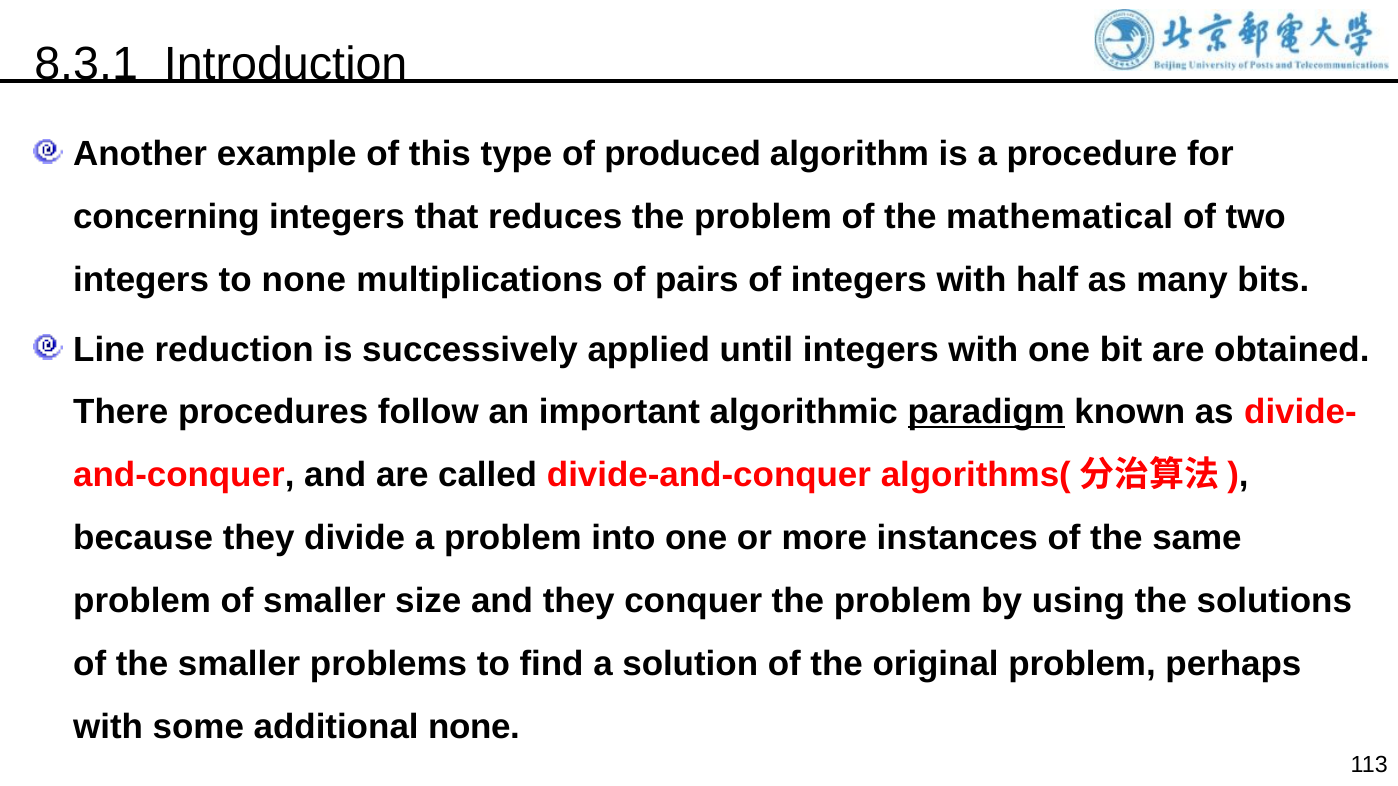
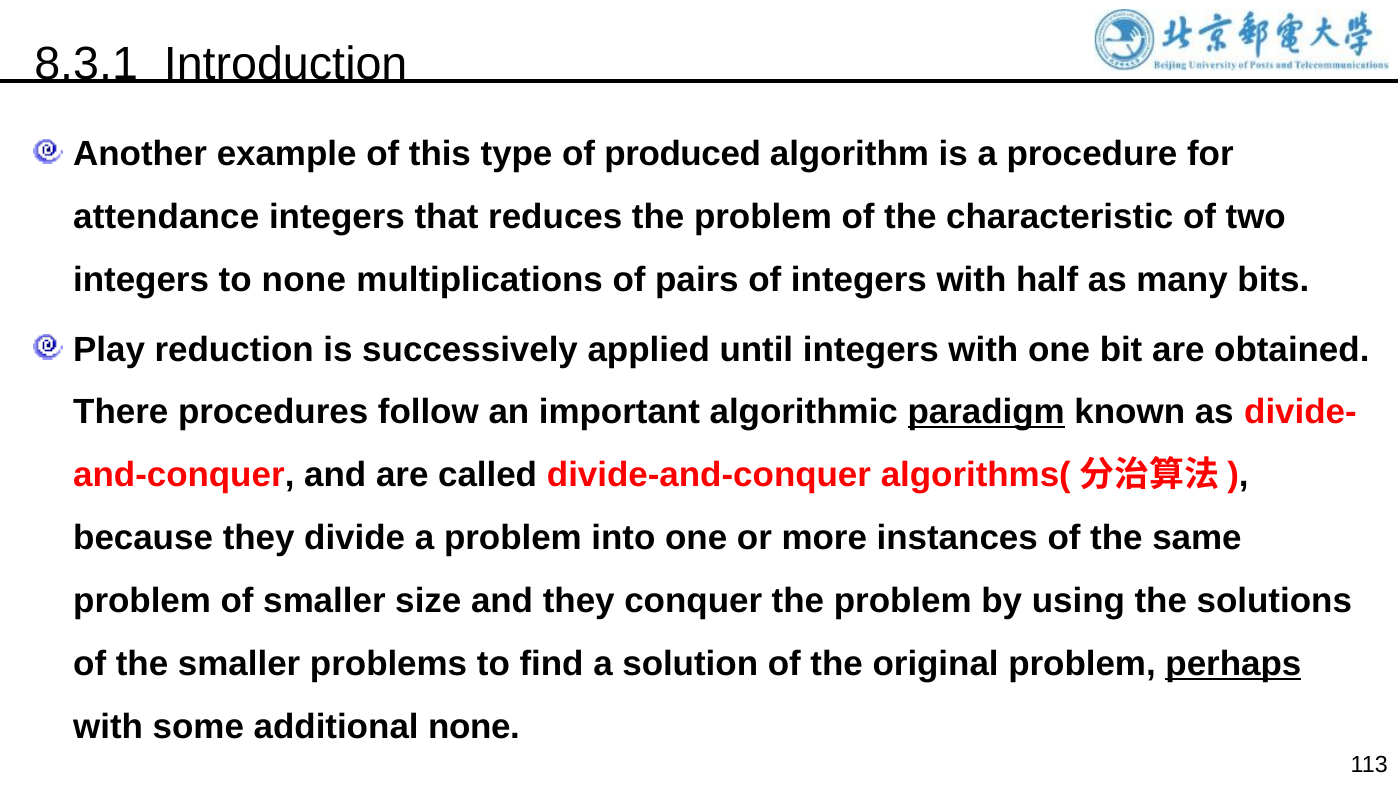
concerning: concerning -> attendance
mathematical: mathematical -> characteristic
Line: Line -> Play
perhaps underline: none -> present
